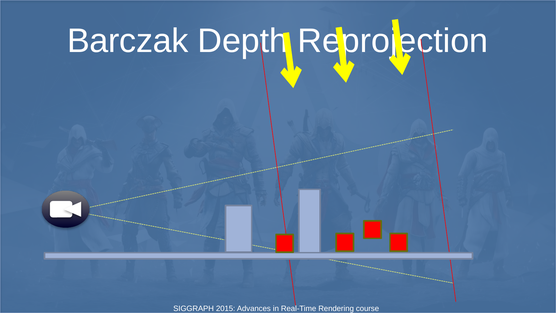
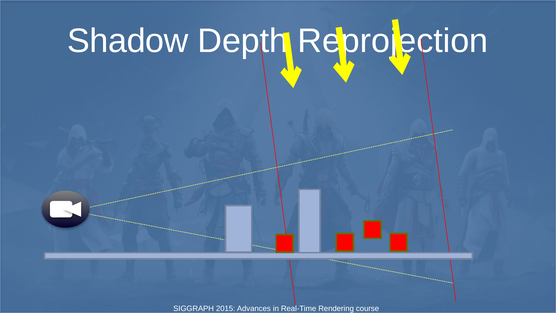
Barczak: Barczak -> Shadow
